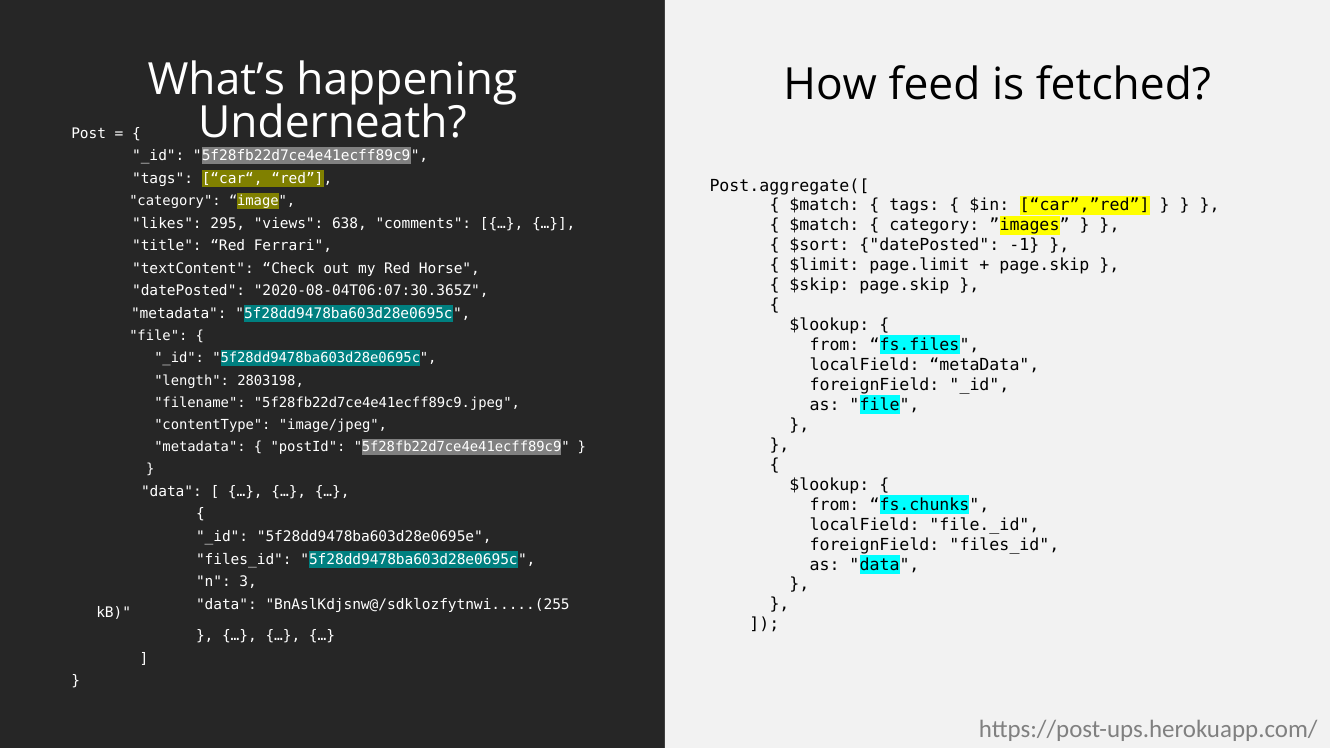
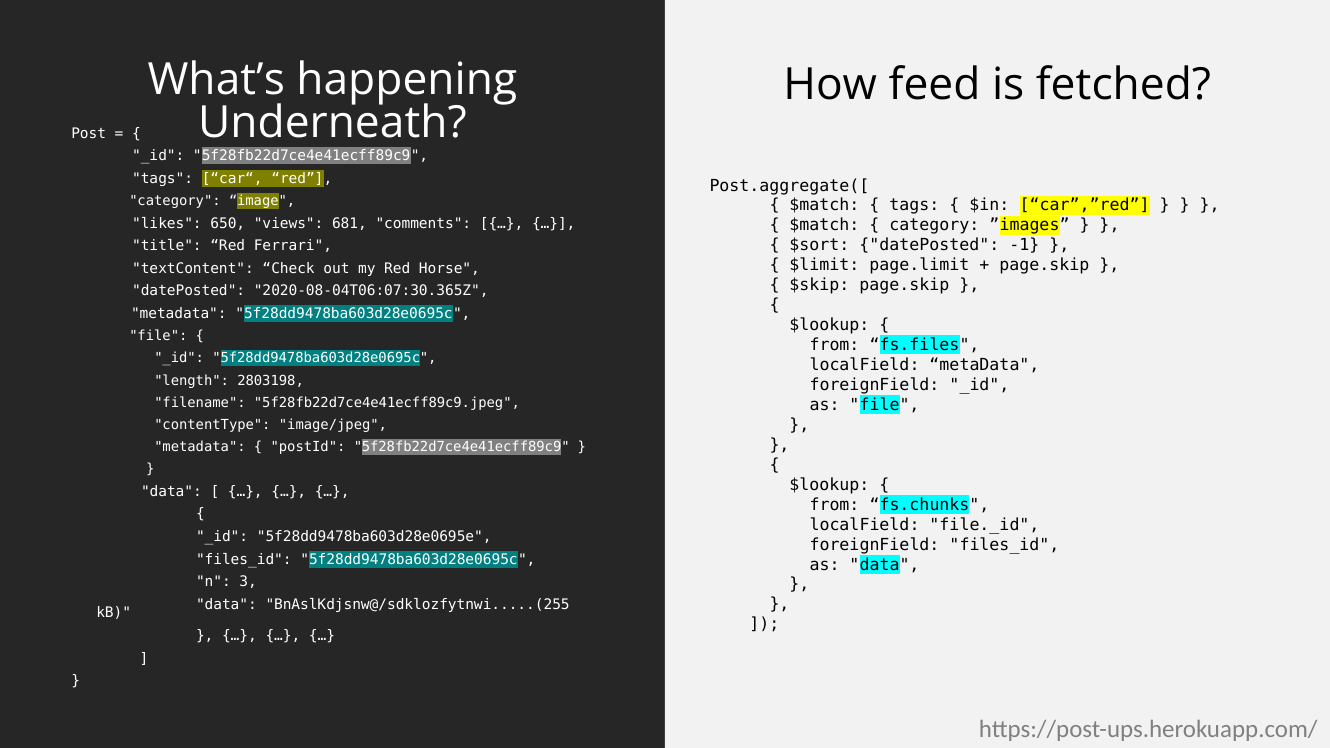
295: 295 -> 650
638: 638 -> 681
